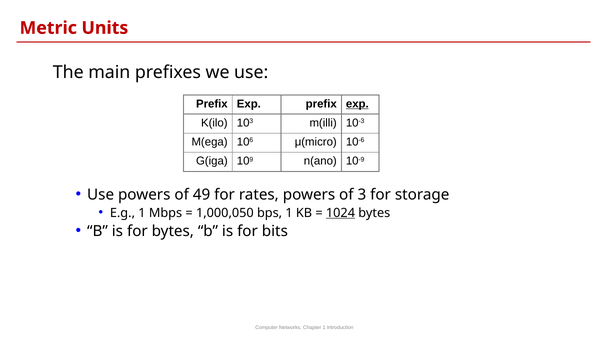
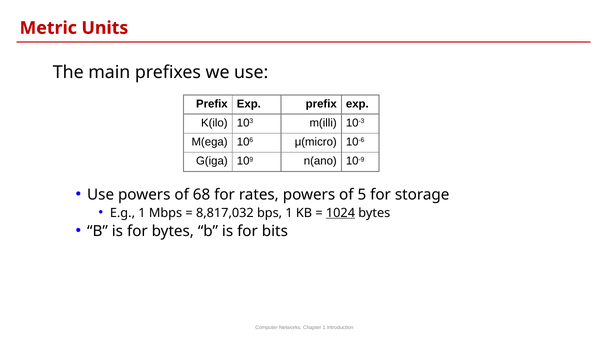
exp at (357, 104) underline: present -> none
49: 49 -> 68
3: 3 -> 5
1,000,050: 1,000,050 -> 8,817,032
